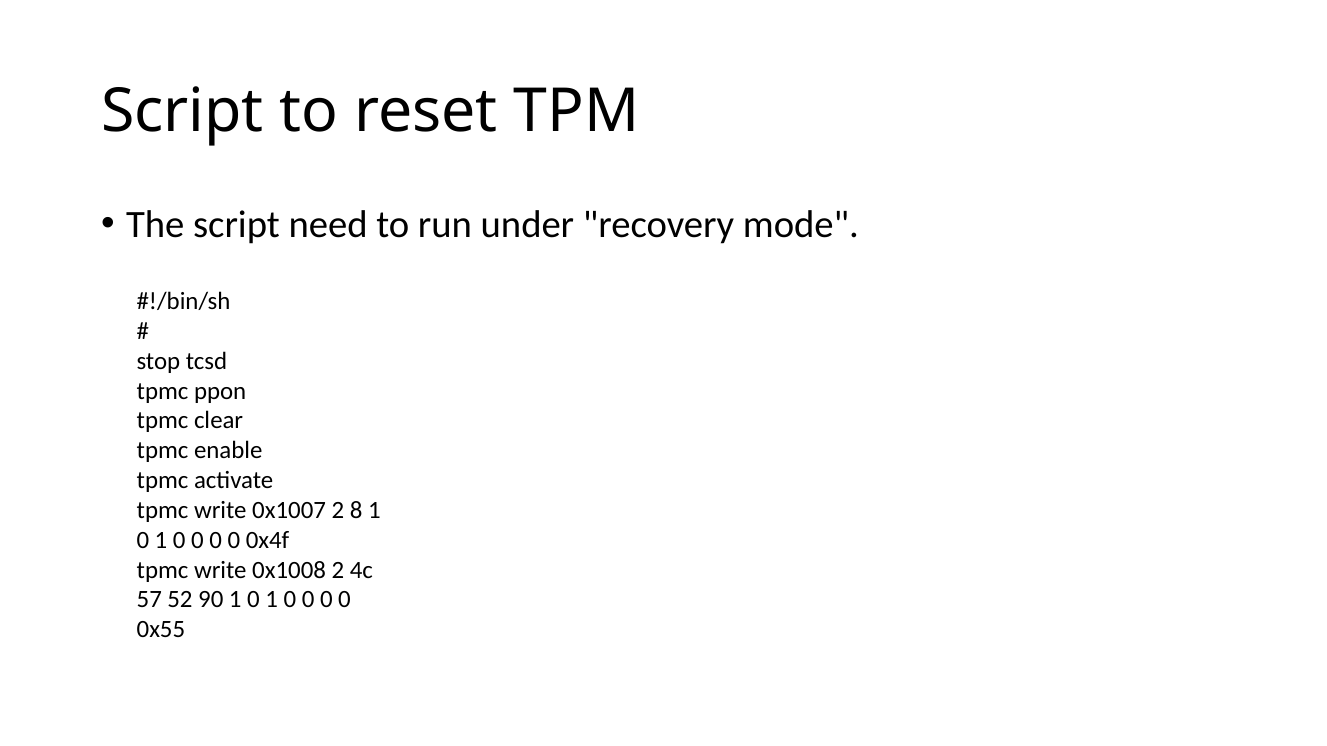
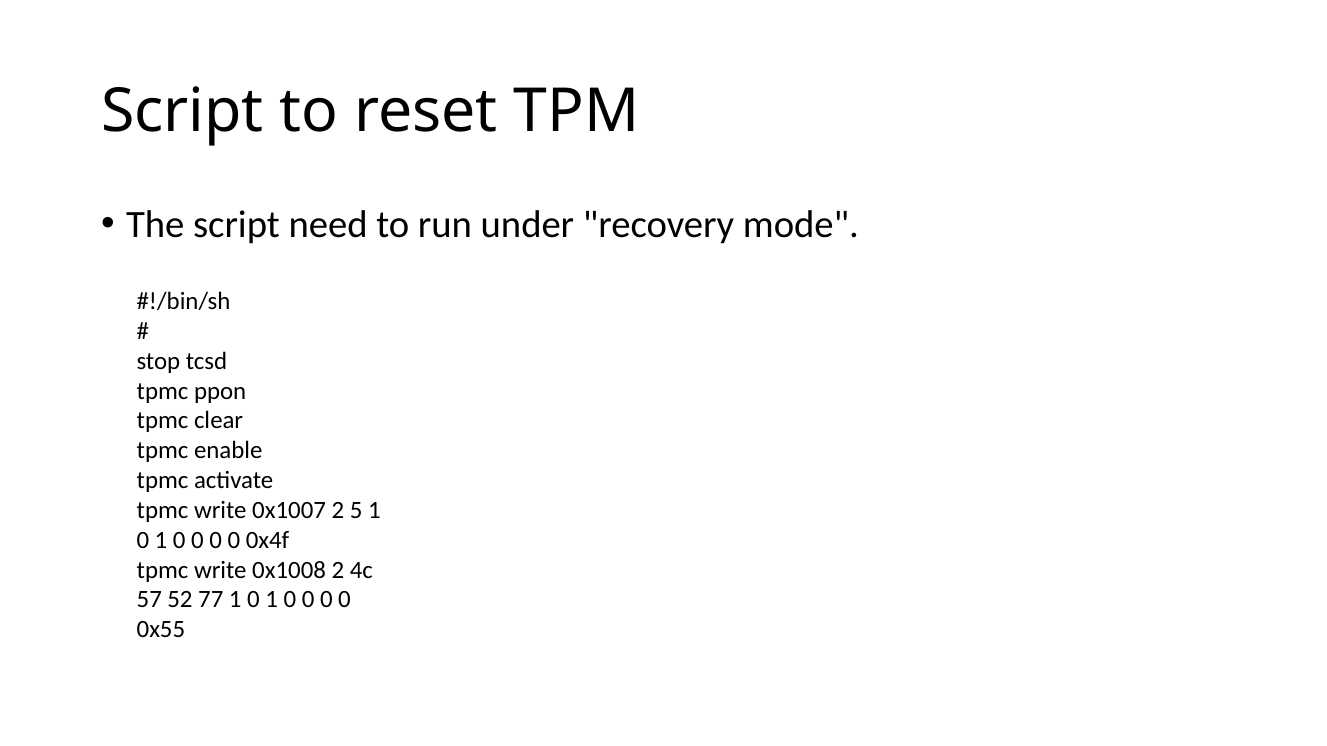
8: 8 -> 5
90: 90 -> 77
